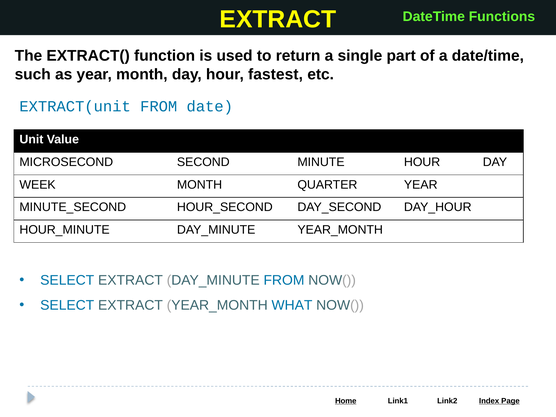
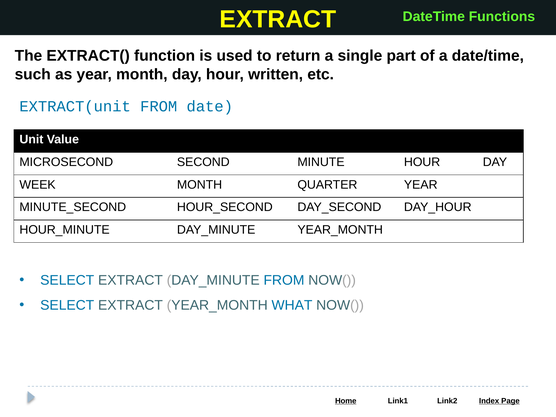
fastest: fastest -> written
